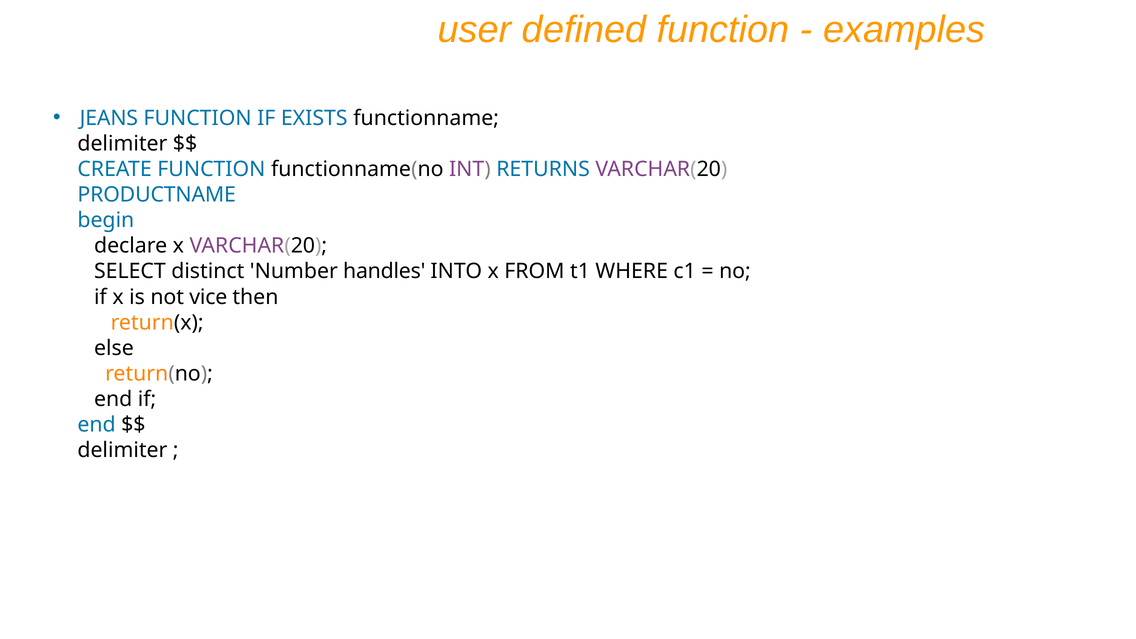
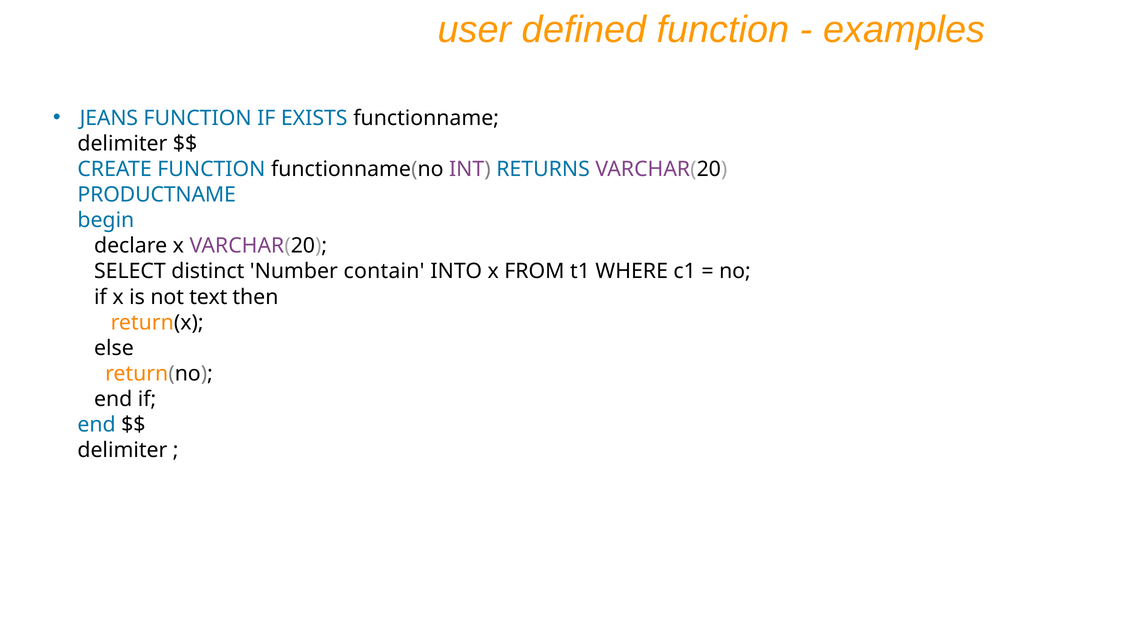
handles: handles -> contain
vice: vice -> text
